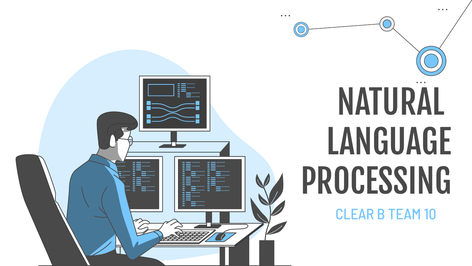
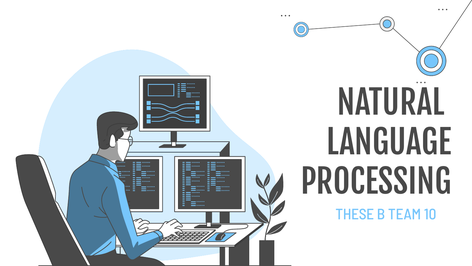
CLEAR: CLEAR -> THESE
